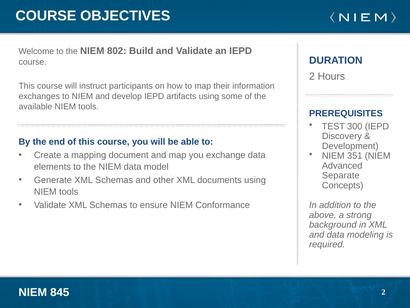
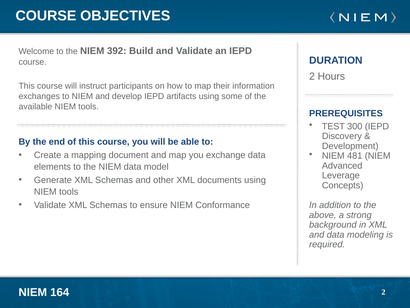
802: 802 -> 392
351: 351 -> 481
Separate: Separate -> Leverage
845: 845 -> 164
